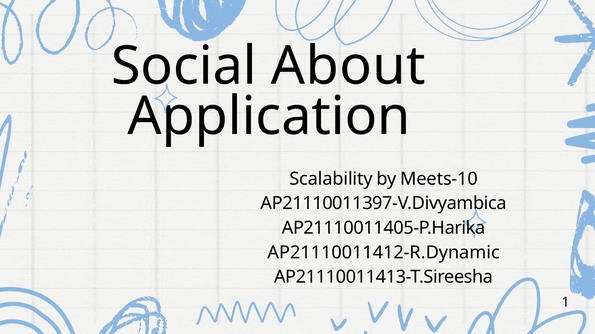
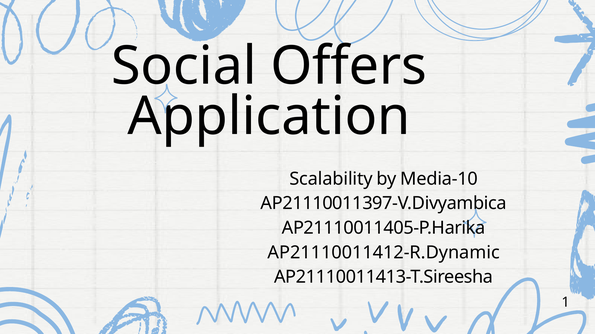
About: About -> Offers
Meets-10: Meets-10 -> Media-10
